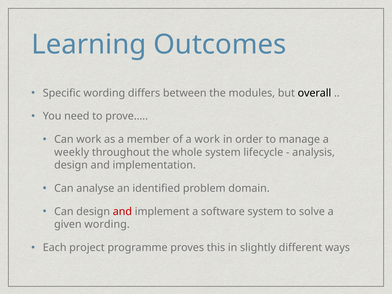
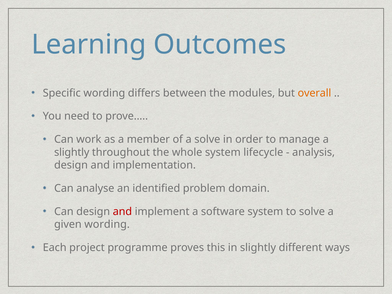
overall colour: black -> orange
a work: work -> solve
weekly at (72, 152): weekly -> slightly
